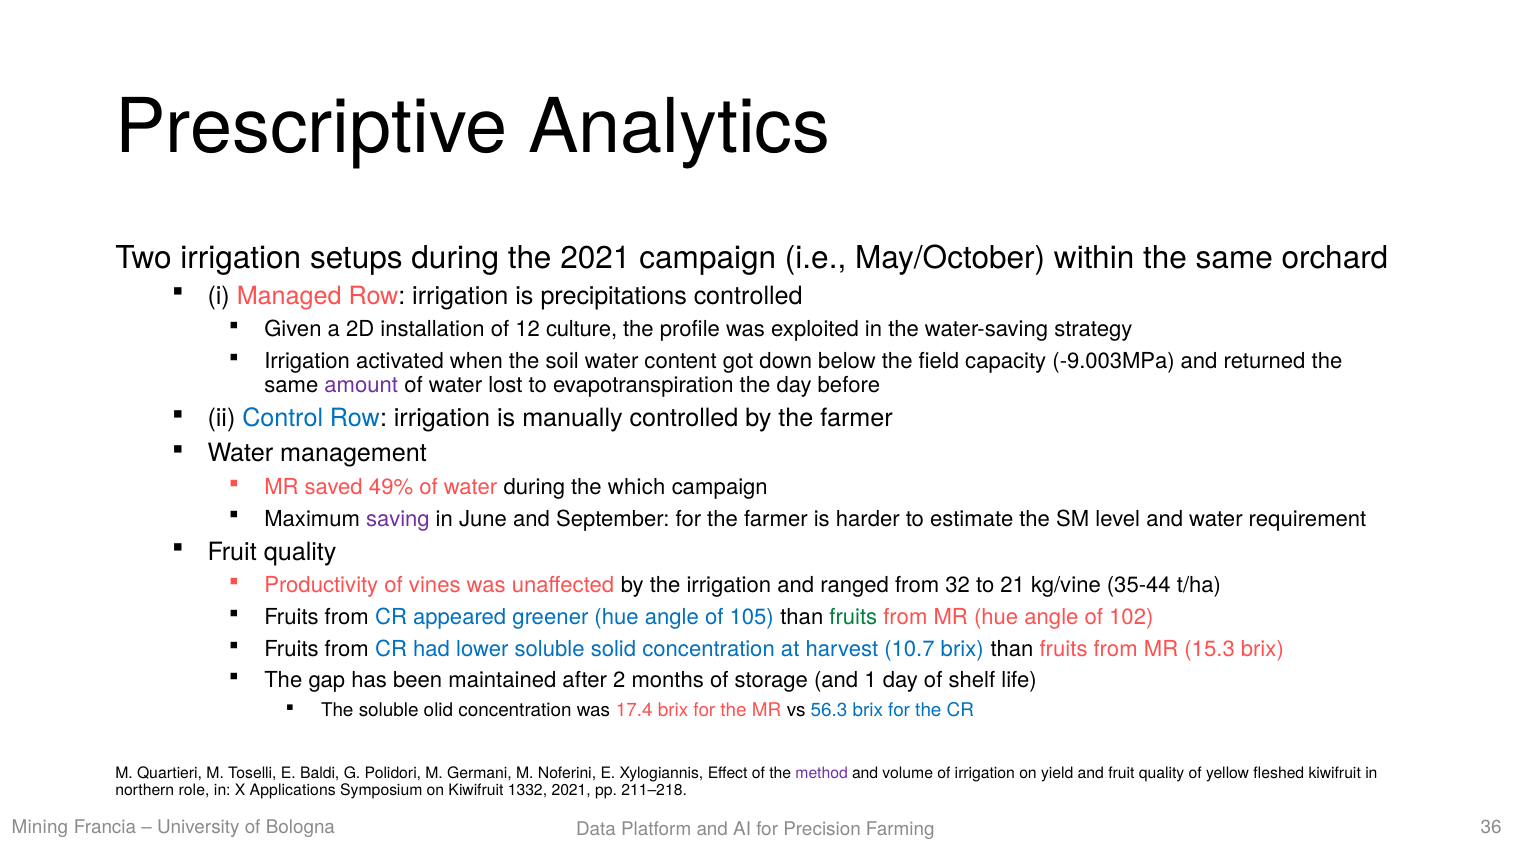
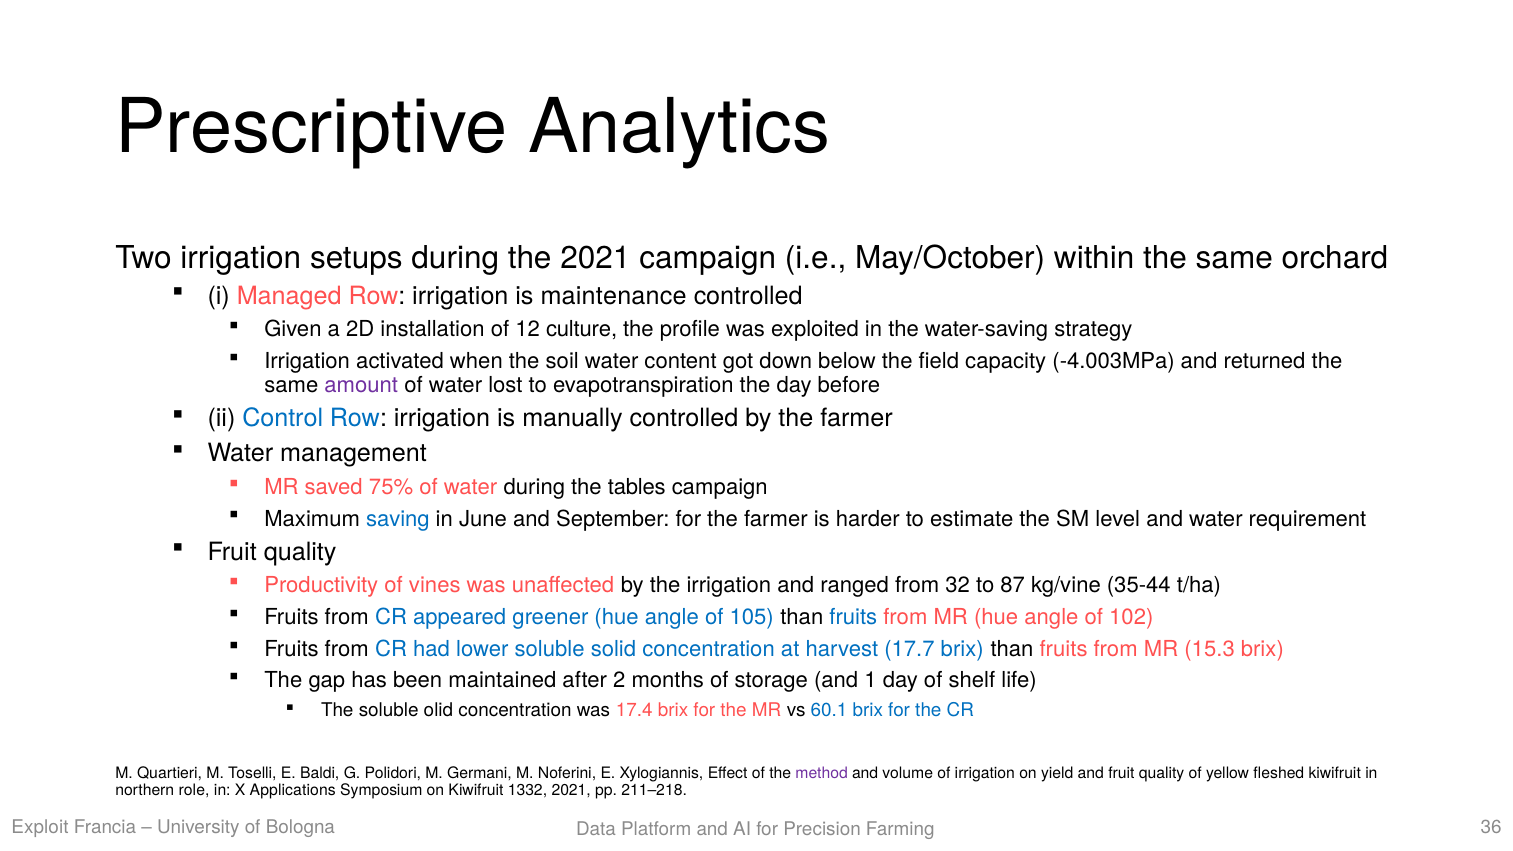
precipitations: precipitations -> maintenance
-9.003MPa: -9.003MPa -> -4.003MPa
49%: 49% -> 75%
which: which -> tables
saving colour: purple -> blue
21: 21 -> 87
fruits at (853, 617) colour: green -> blue
10.7: 10.7 -> 17.7
56.3: 56.3 -> 60.1
Mining: Mining -> Exploit
